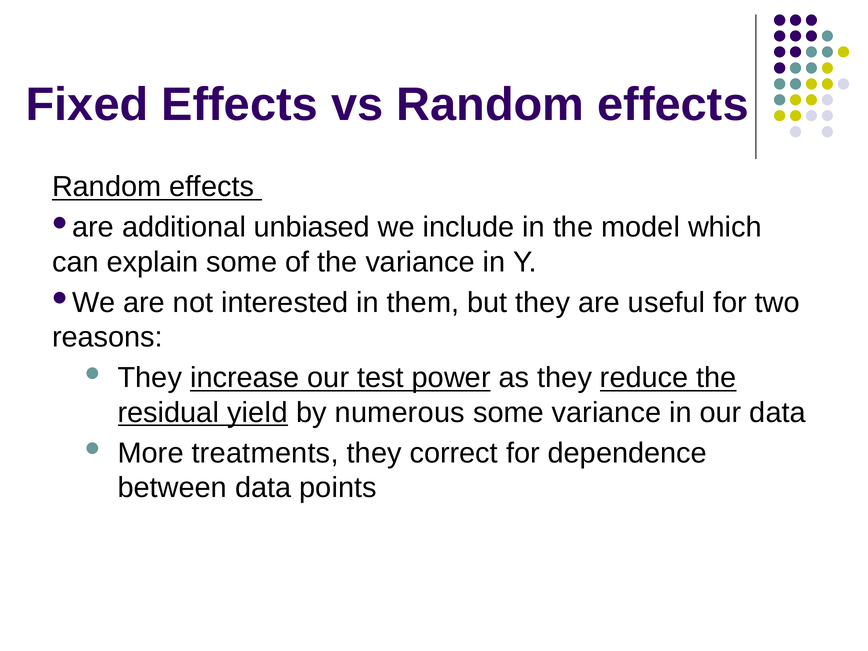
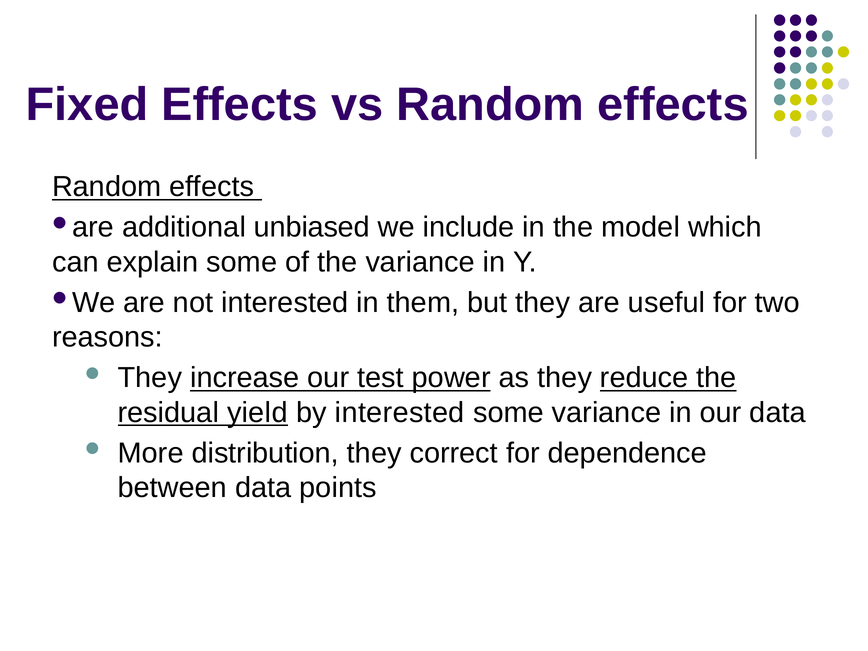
by numerous: numerous -> interested
treatments: treatments -> distribution
